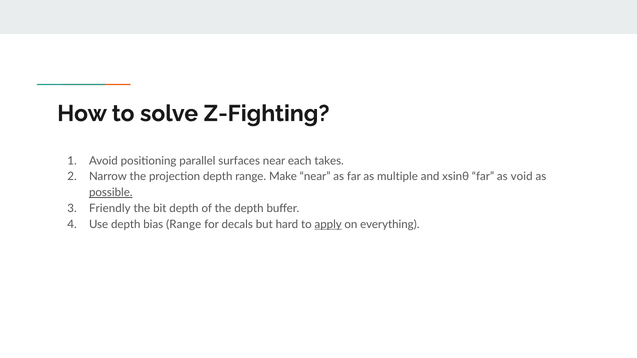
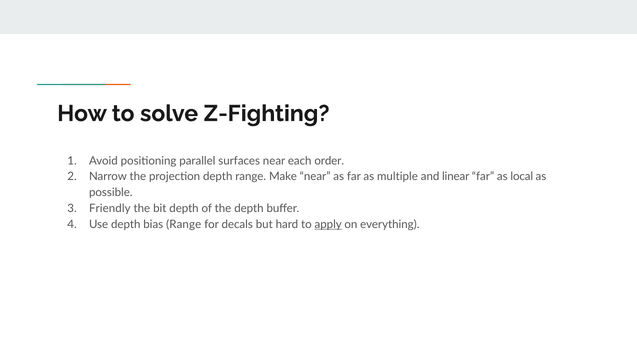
takes: takes -> order
xsinθ: xsinθ -> linear
void: void -> local
possible underline: present -> none
